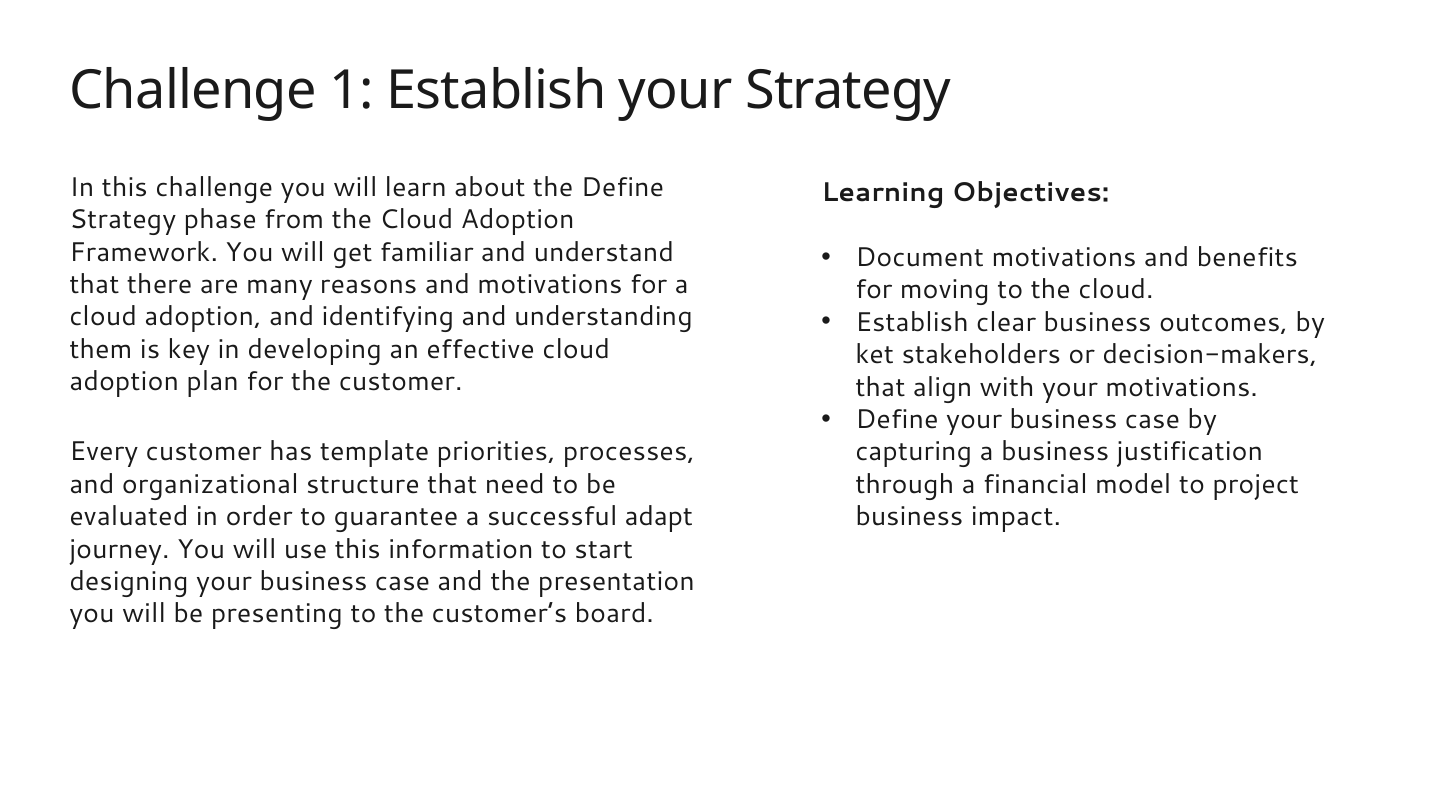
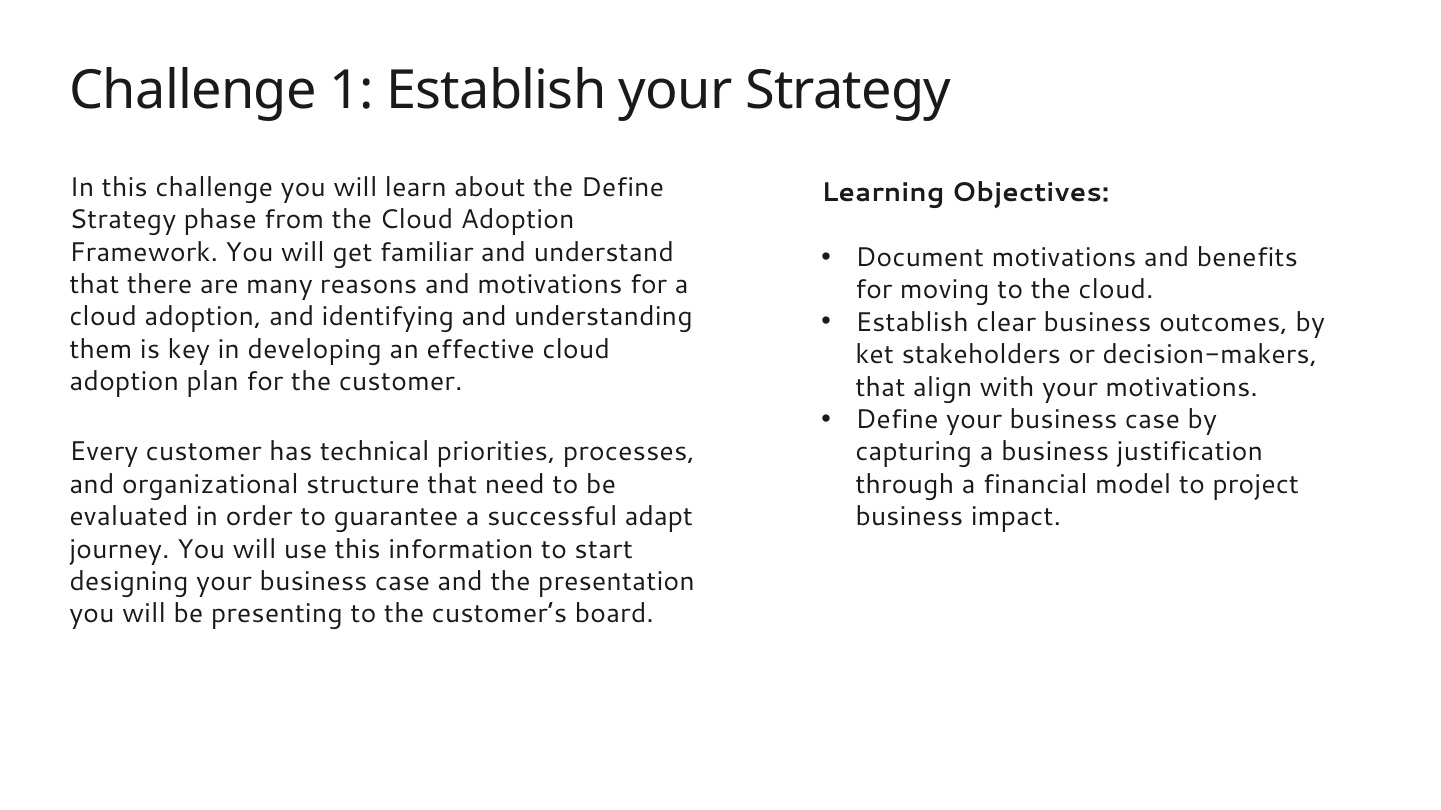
template: template -> technical
